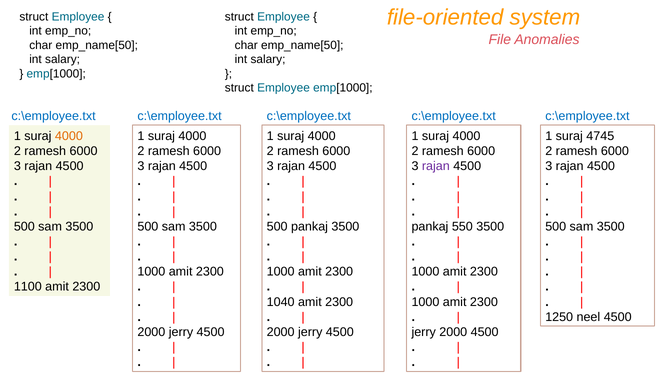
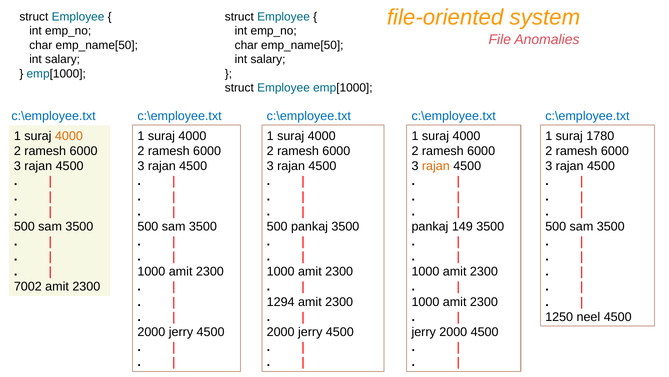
4745: 4745 -> 1780
rajan at (436, 166) colour: purple -> orange
550: 550 -> 149
1100: 1100 -> 7002
1040: 1040 -> 1294
